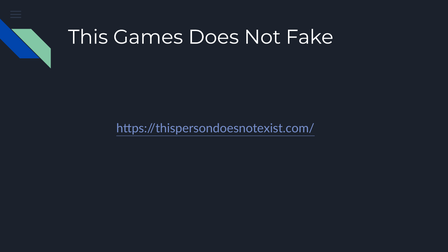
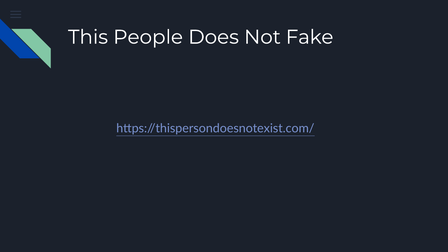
Games: Games -> People
